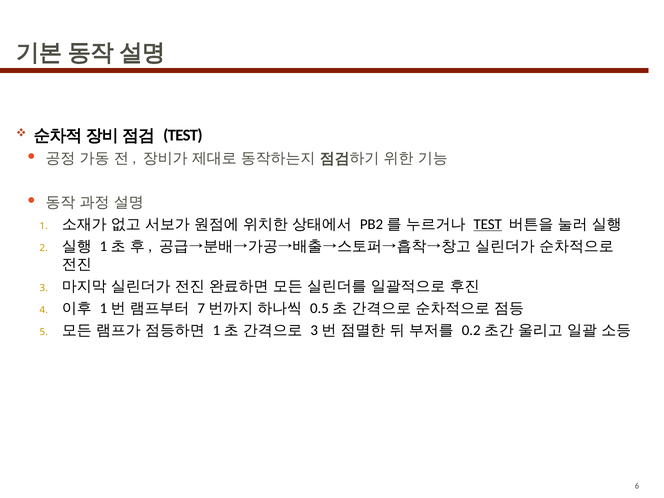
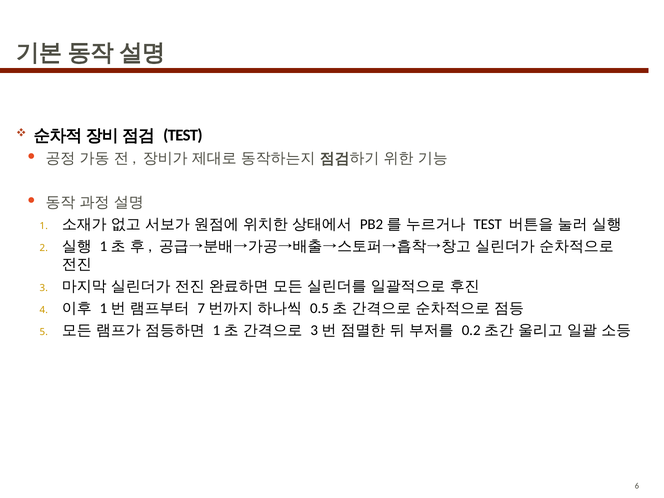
TEST at (488, 224) underline: present -> none
